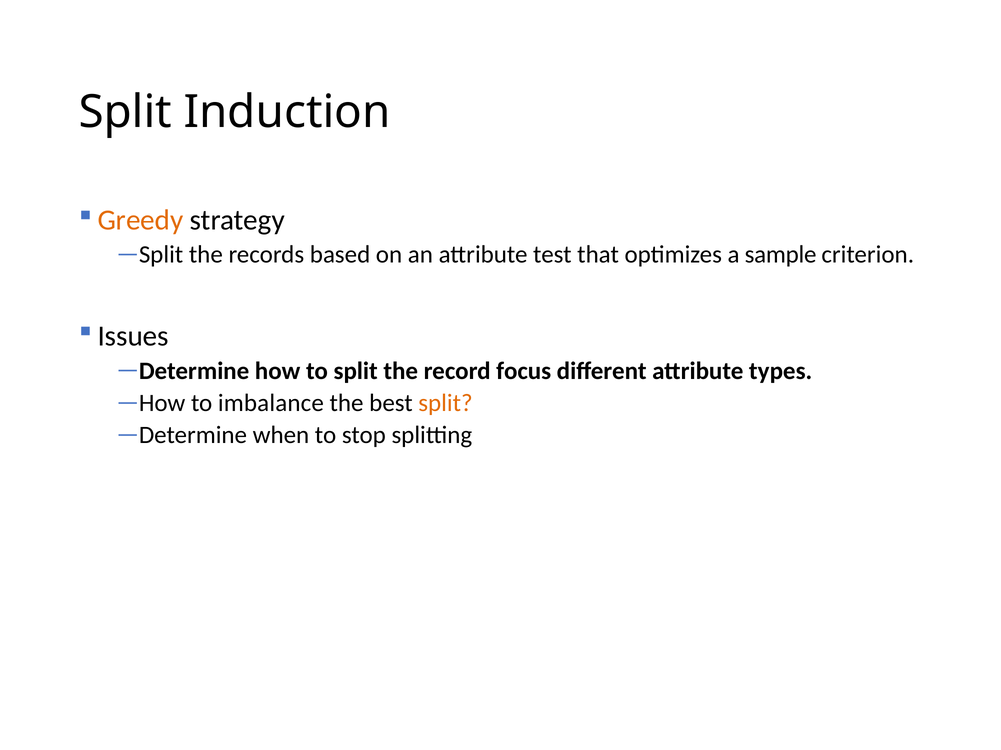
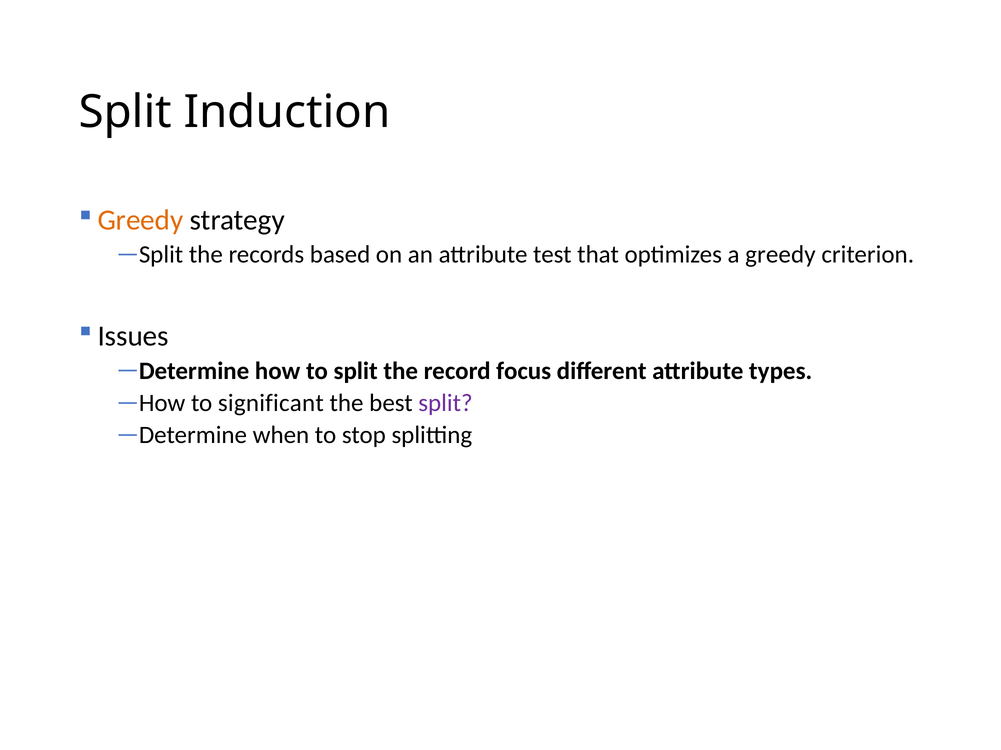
a sample: sample -> greedy
imbalance: imbalance -> significant
split at (445, 403) colour: orange -> purple
